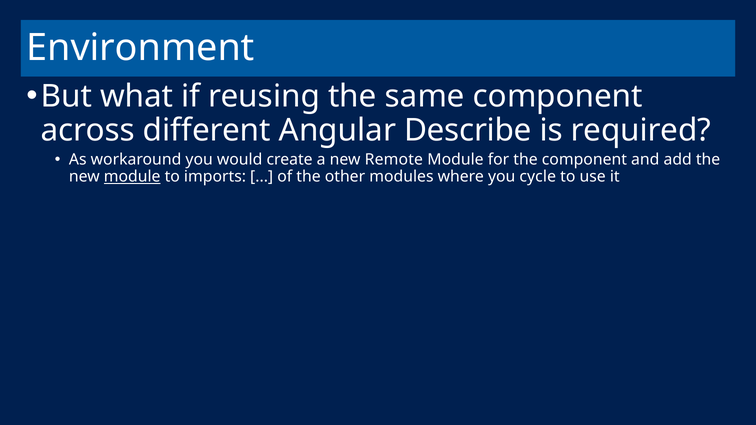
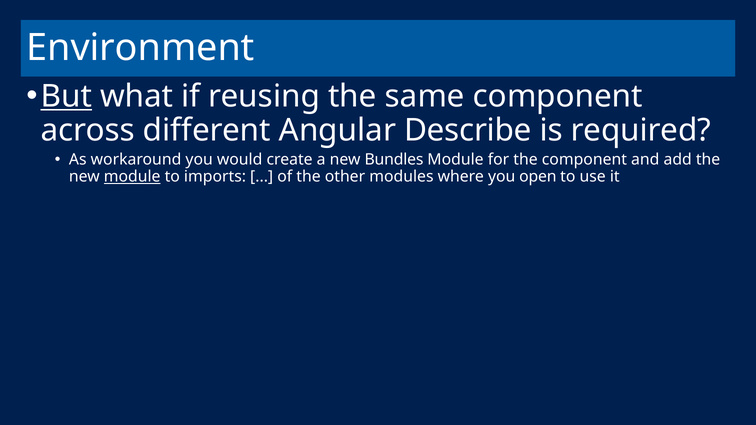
But underline: none -> present
Remote: Remote -> Bundles
cycle: cycle -> open
